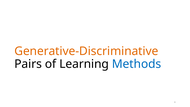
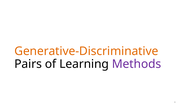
Methods colour: blue -> purple
